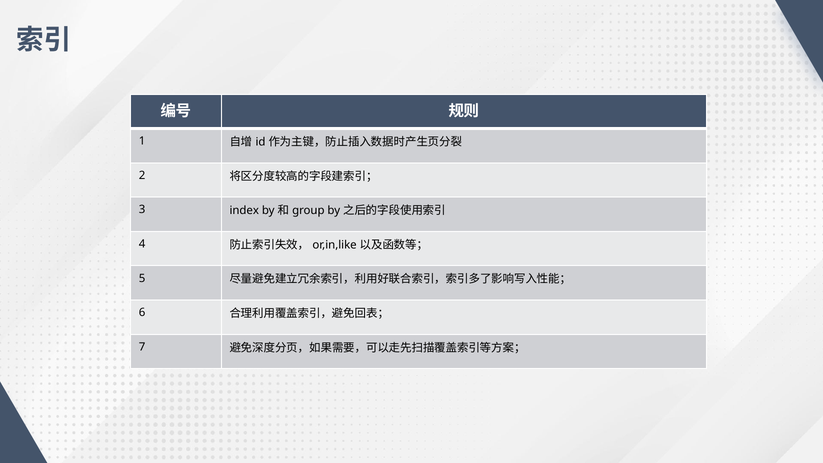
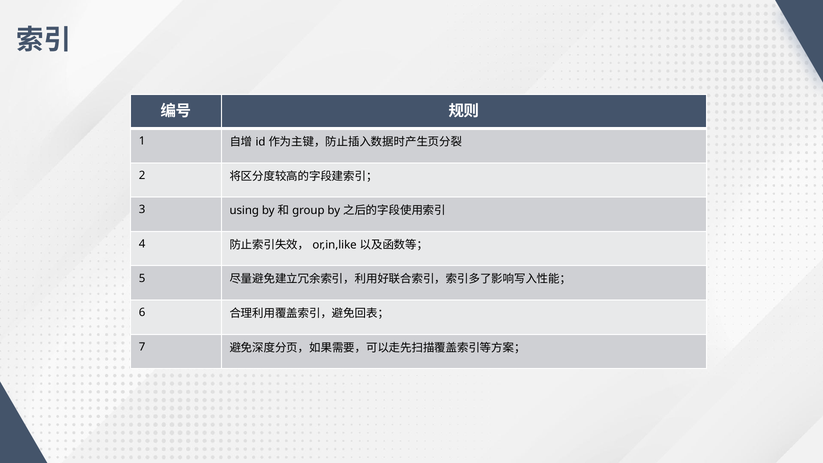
index: index -> using
